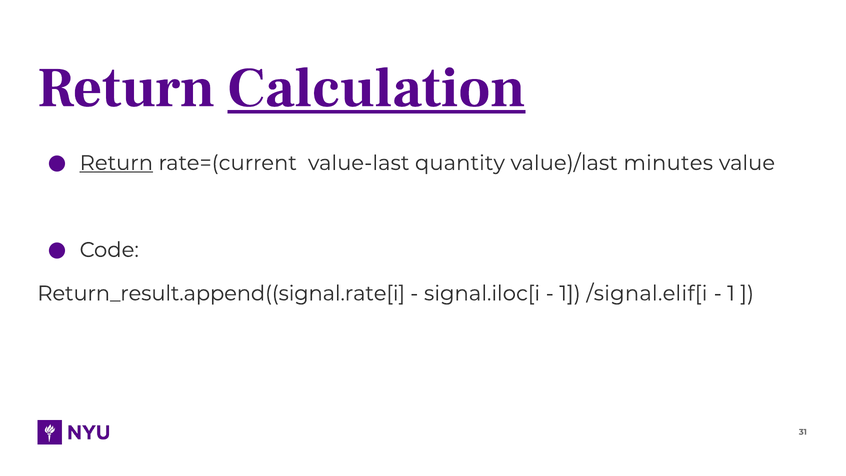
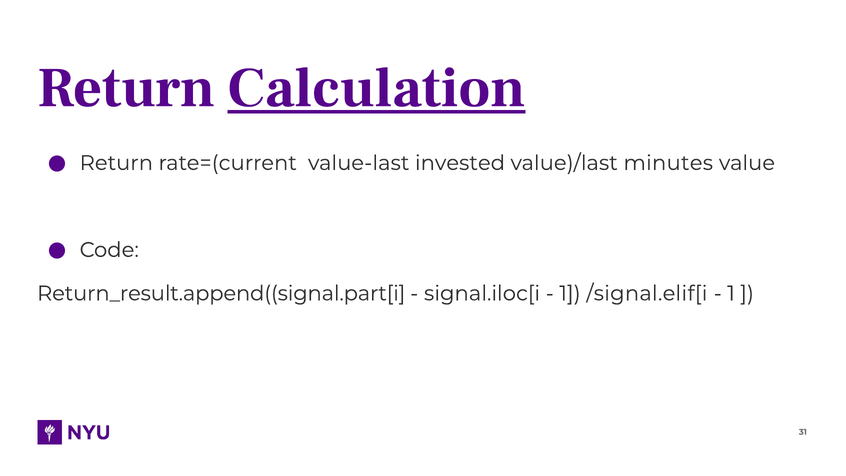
Return at (116, 163) underline: present -> none
quantity: quantity -> invested
Return_result.append((signal.rate[i: Return_result.append((signal.rate[i -> Return_result.append((signal.part[i
